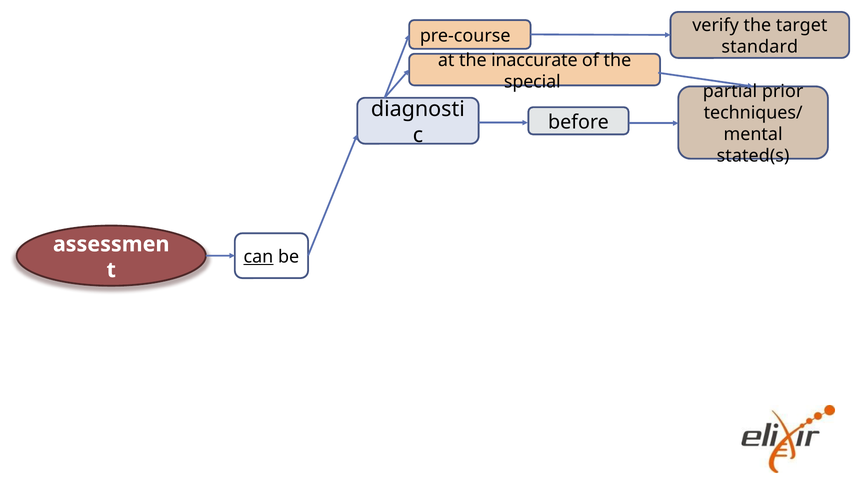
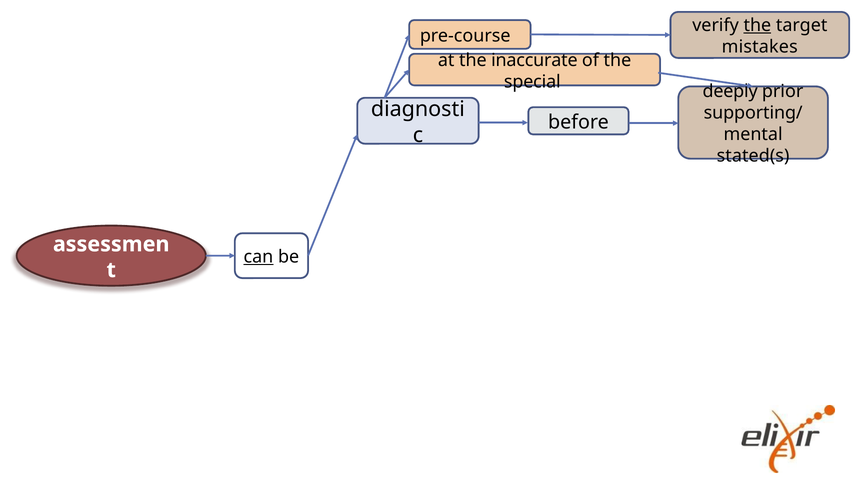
the at (757, 25) underline: none -> present
standard: standard -> mistakes
partial: partial -> deeply
techniques/: techniques/ -> supporting/
